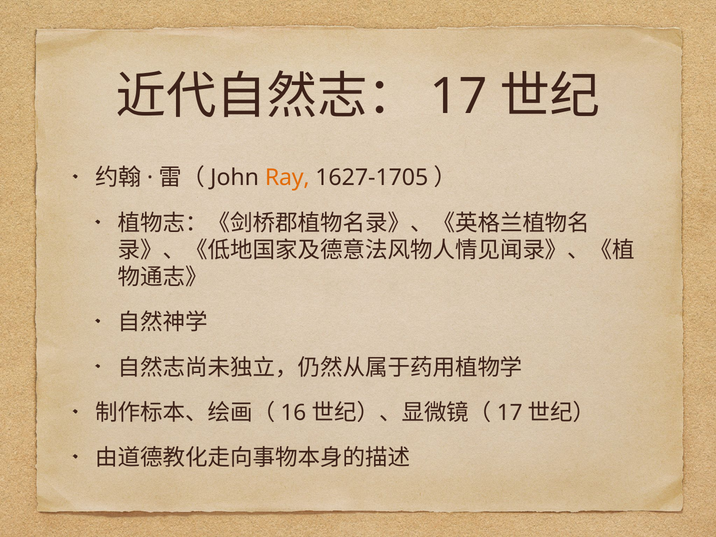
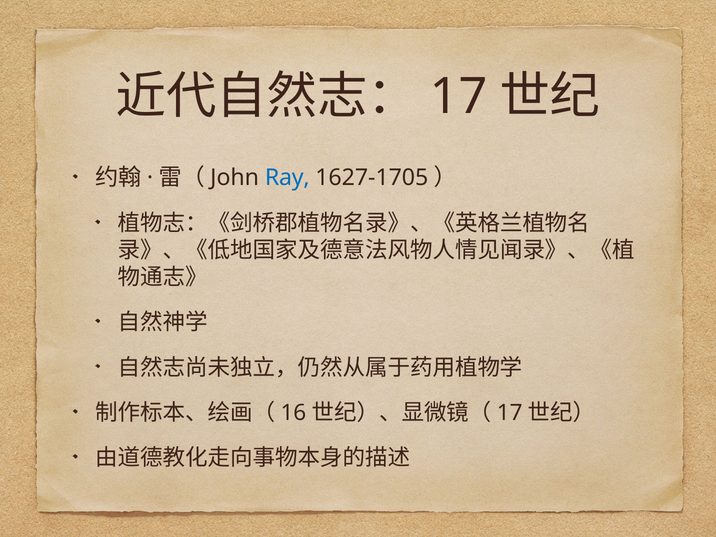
Ray colour: orange -> blue
